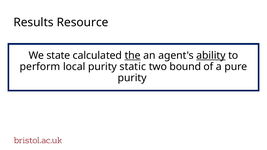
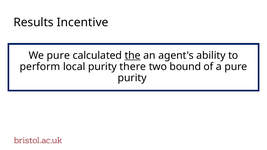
Resource: Resource -> Incentive
We state: state -> pure
ability underline: present -> none
static: static -> there
